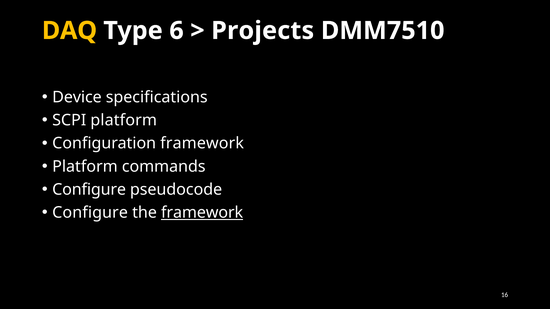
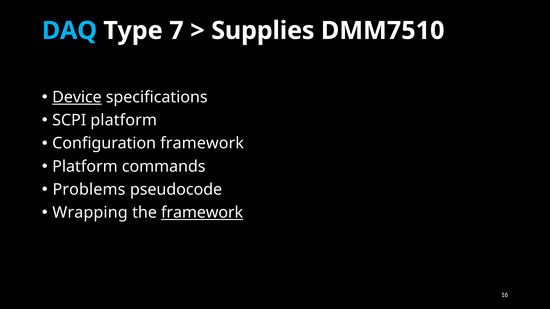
DAQ colour: yellow -> light blue
6: 6 -> 7
Projects: Projects -> Supplies
Device underline: none -> present
Configure at (89, 190): Configure -> Problems
Configure at (90, 213): Configure -> Wrapping
